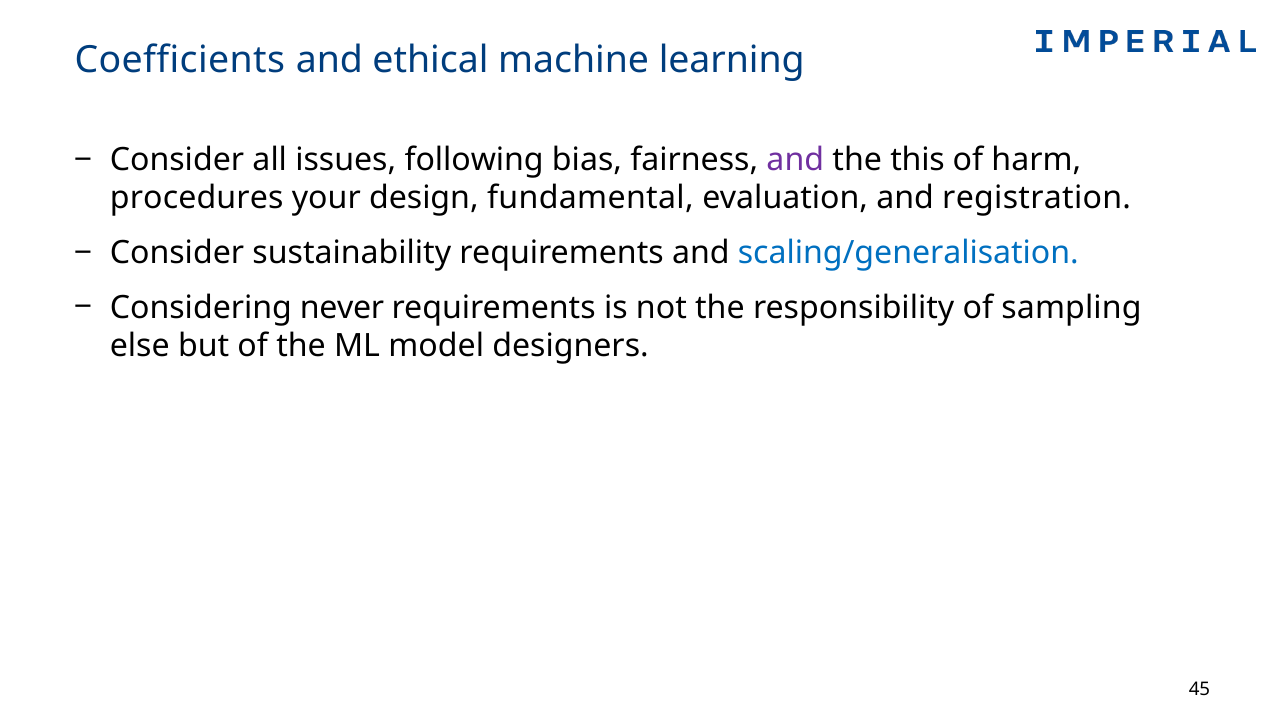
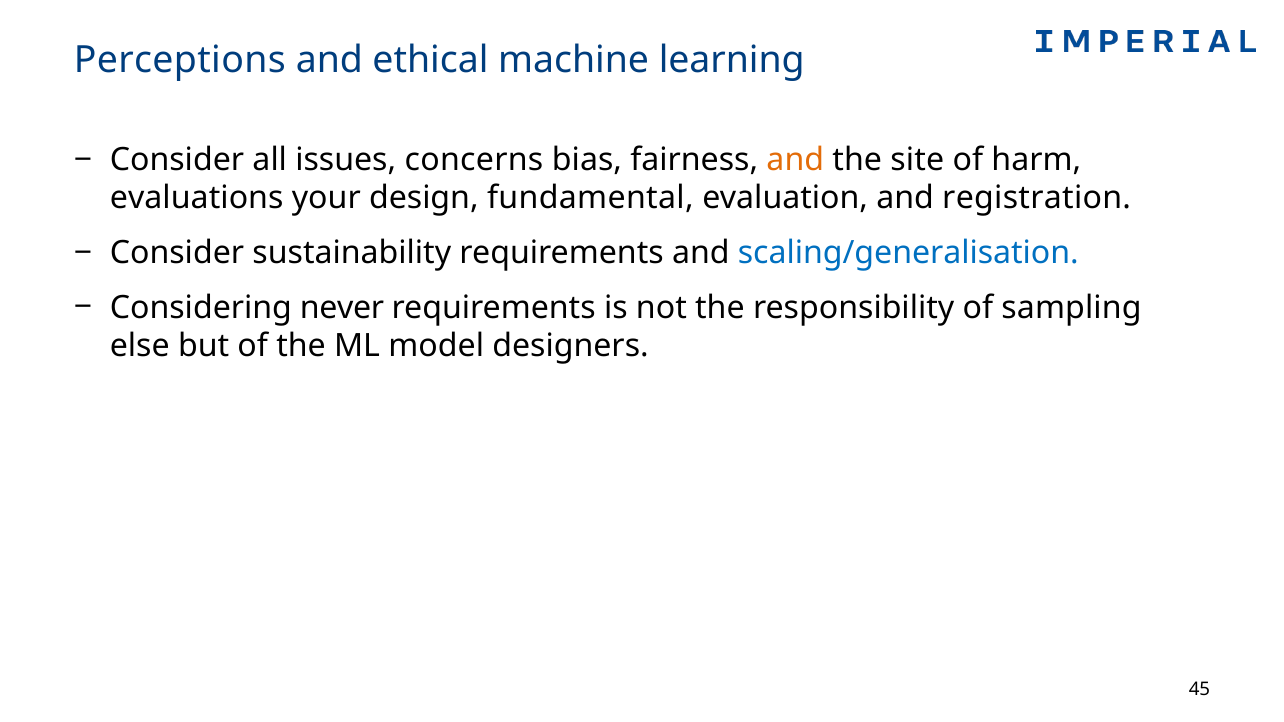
Coefficients: Coefficients -> Perceptions
following: following -> concerns
and at (795, 160) colour: purple -> orange
this: this -> site
procedures: procedures -> evaluations
